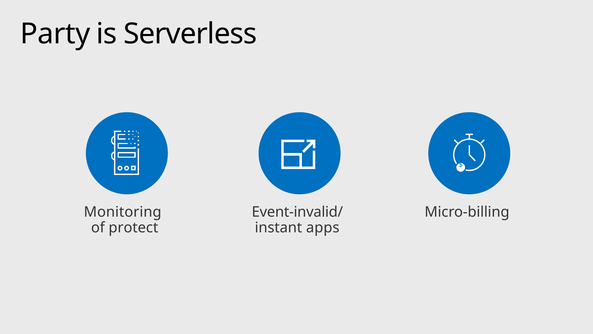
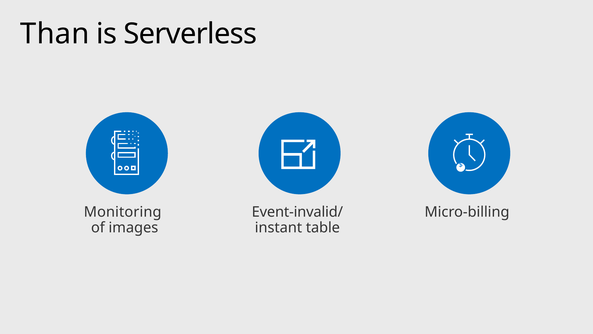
Party: Party -> Than
protect: protect -> images
apps: apps -> table
